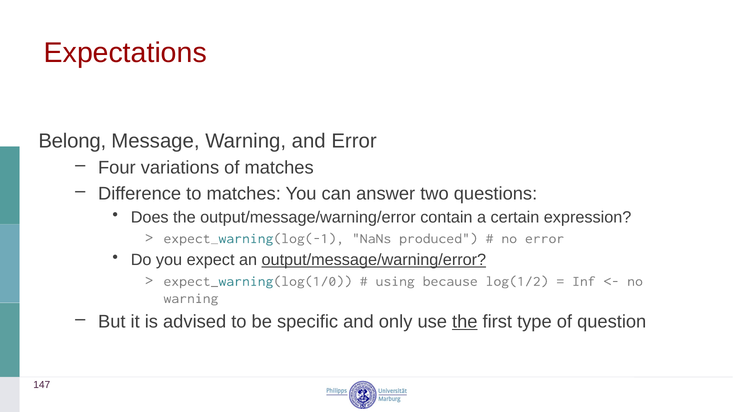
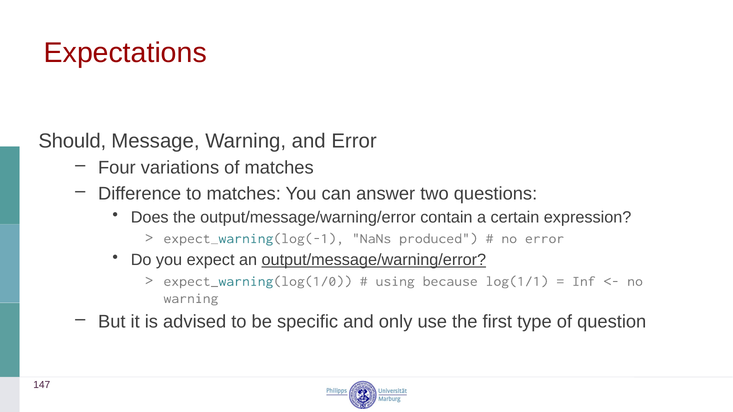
Belong: Belong -> Should
log(1/2: log(1/2 -> log(1/1
the at (465, 322) underline: present -> none
